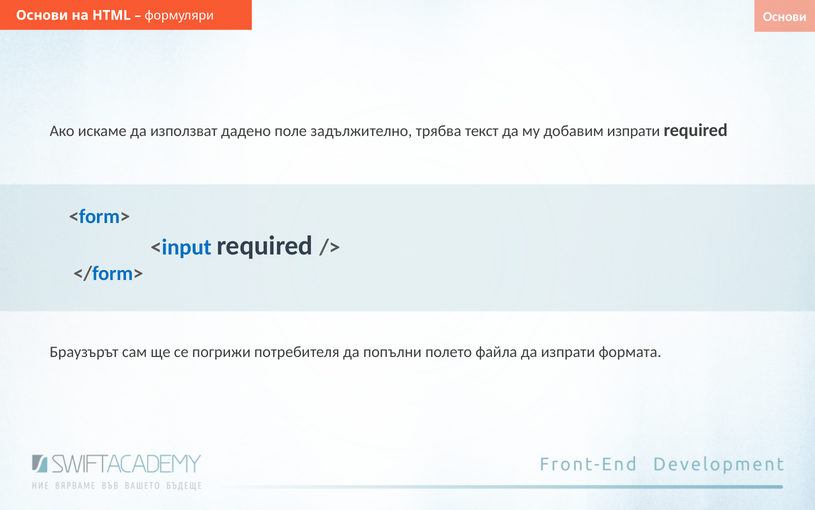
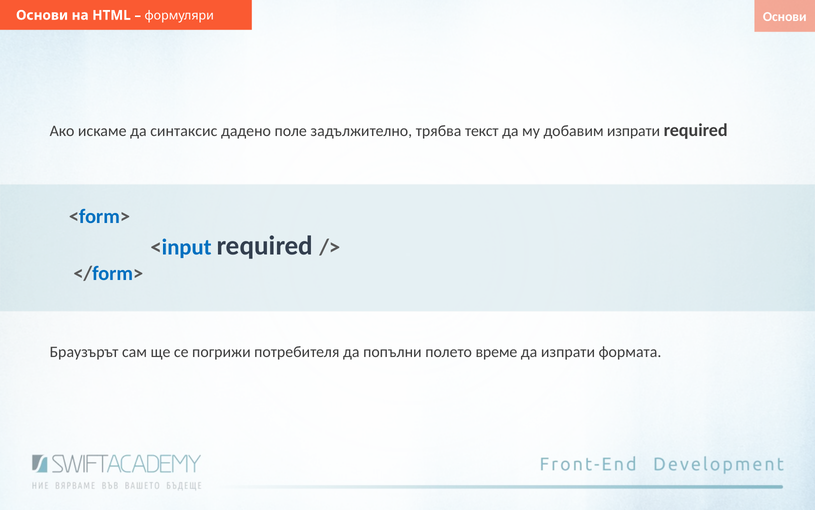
използват: използват -> синтаксис
файла: файла -> време
